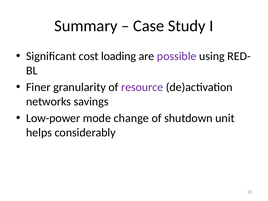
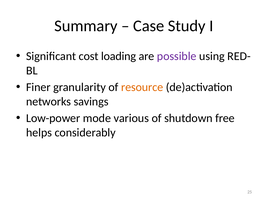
resource colour: purple -> orange
change: change -> various
unit: unit -> free
